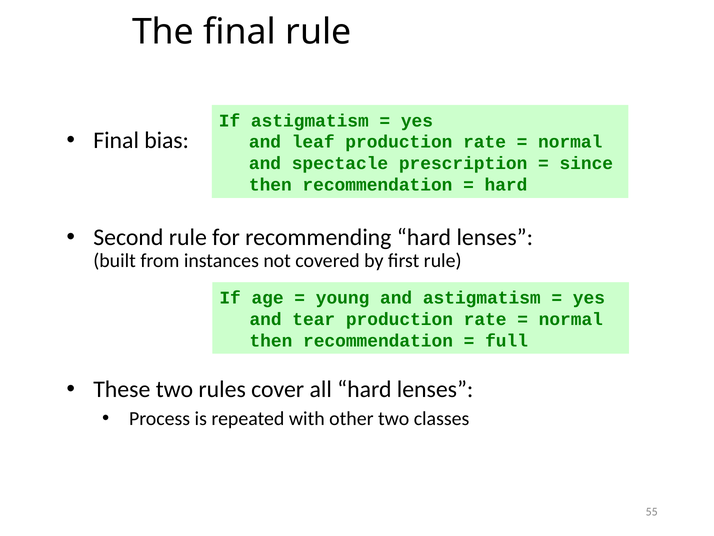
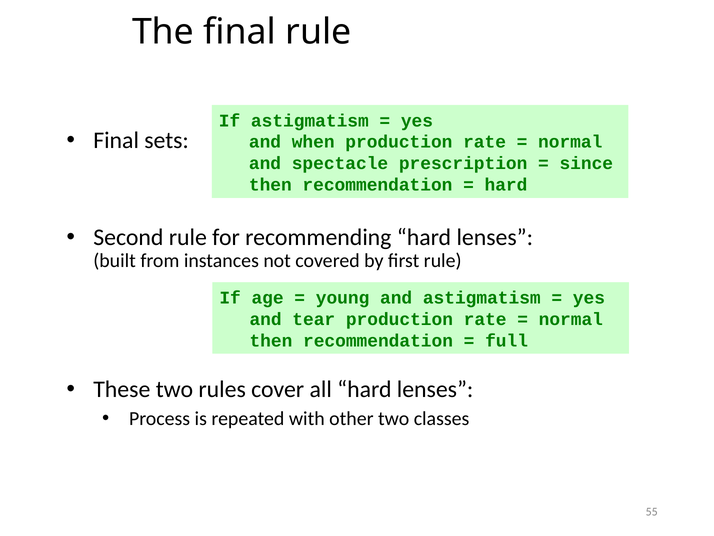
bias: bias -> sets
leaf: leaf -> when
